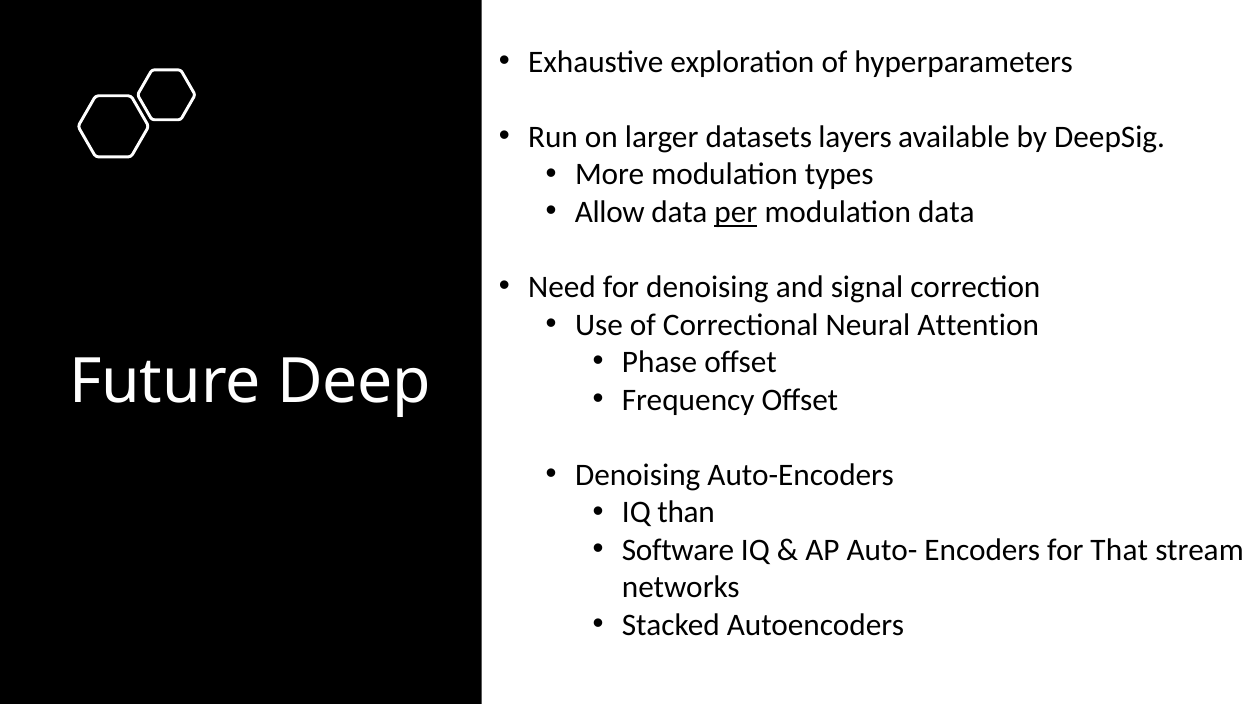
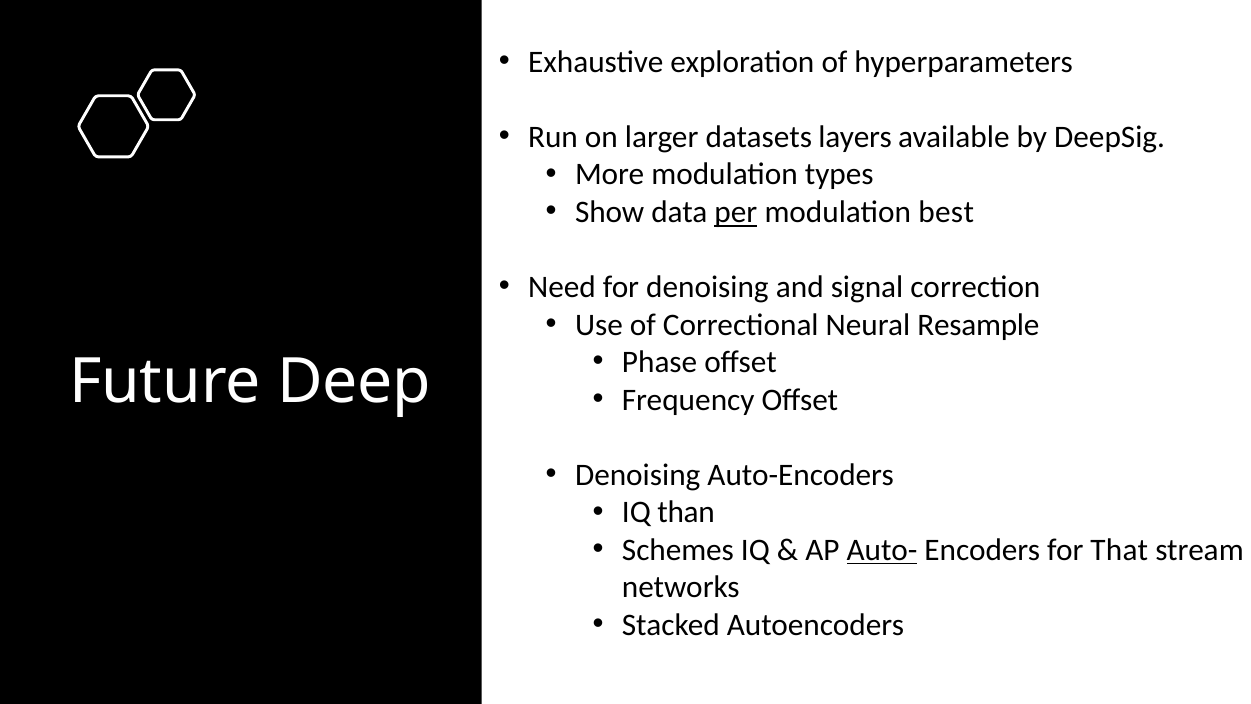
Allow: Allow -> Show
modulation data: data -> best
Attention: Attention -> Resample
Software: Software -> Schemes
Auto- underline: none -> present
